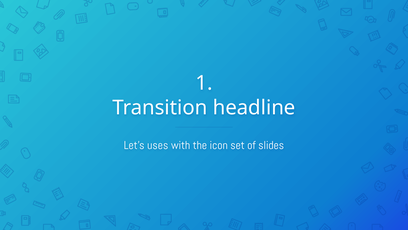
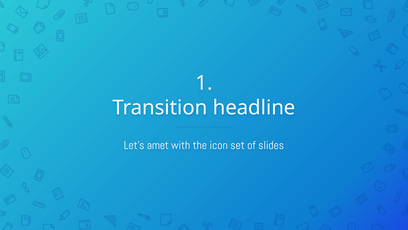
uses: uses -> amet
